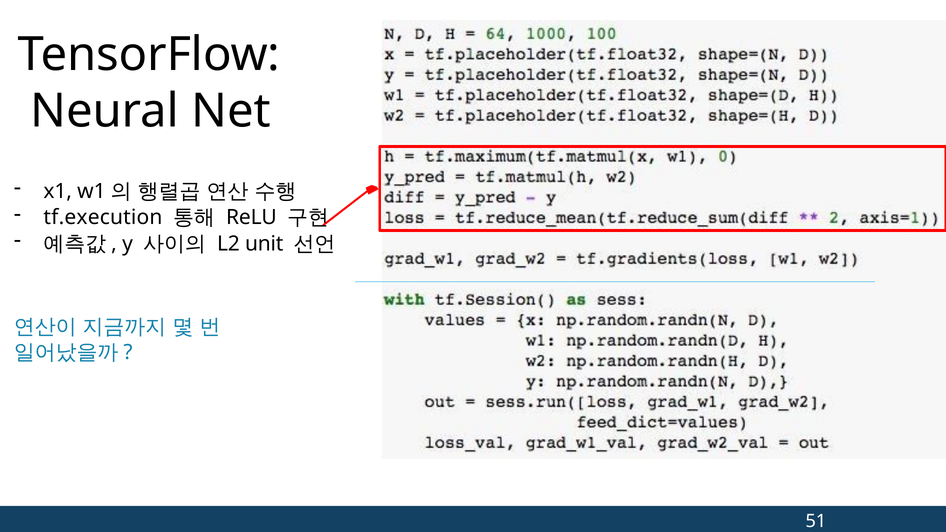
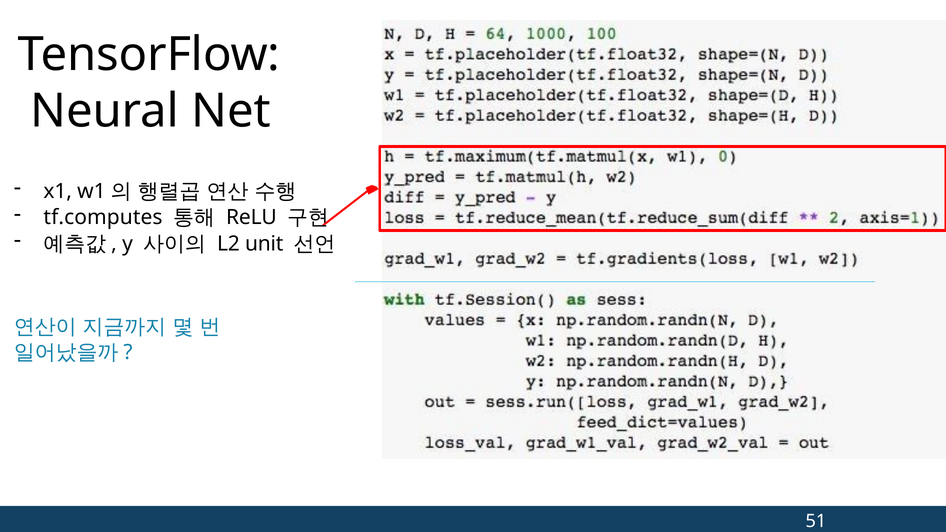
tf.execution: tf.execution -> tf.computes
